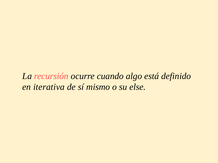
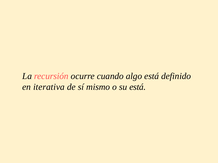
su else: else -> está
